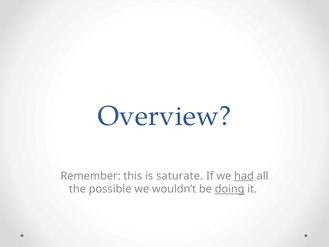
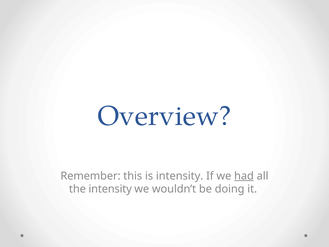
is saturate: saturate -> intensity
the possible: possible -> intensity
doing underline: present -> none
